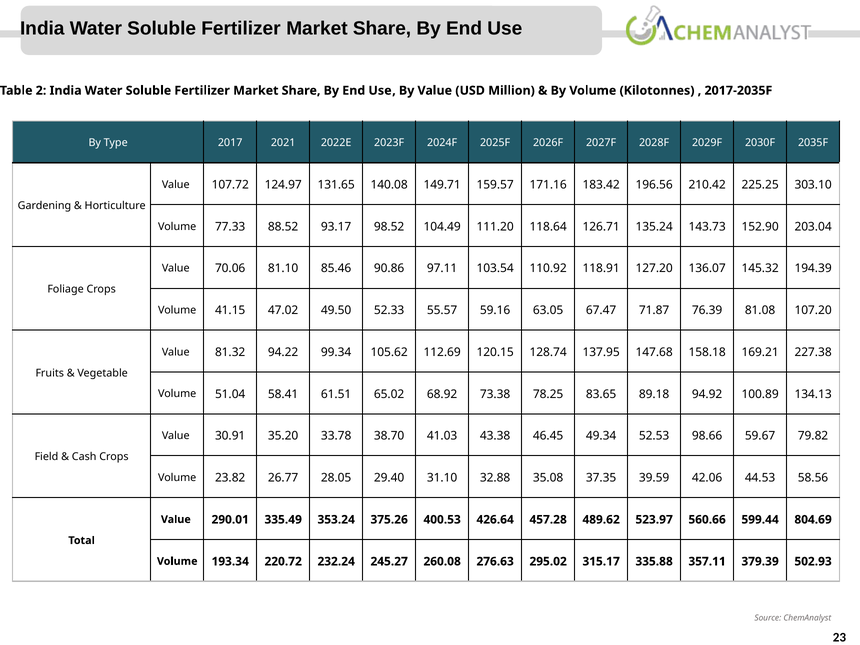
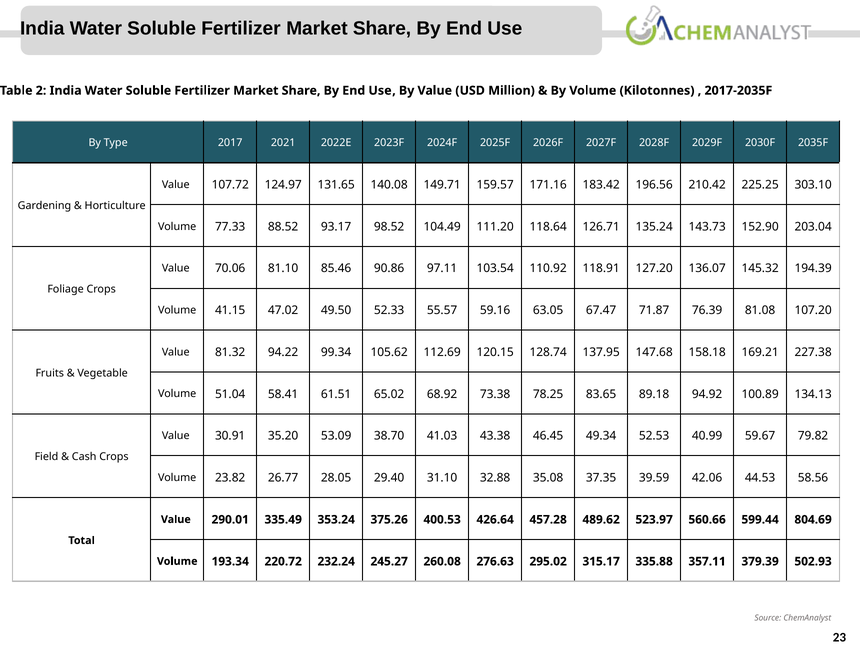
33.78: 33.78 -> 53.09
98.66: 98.66 -> 40.99
